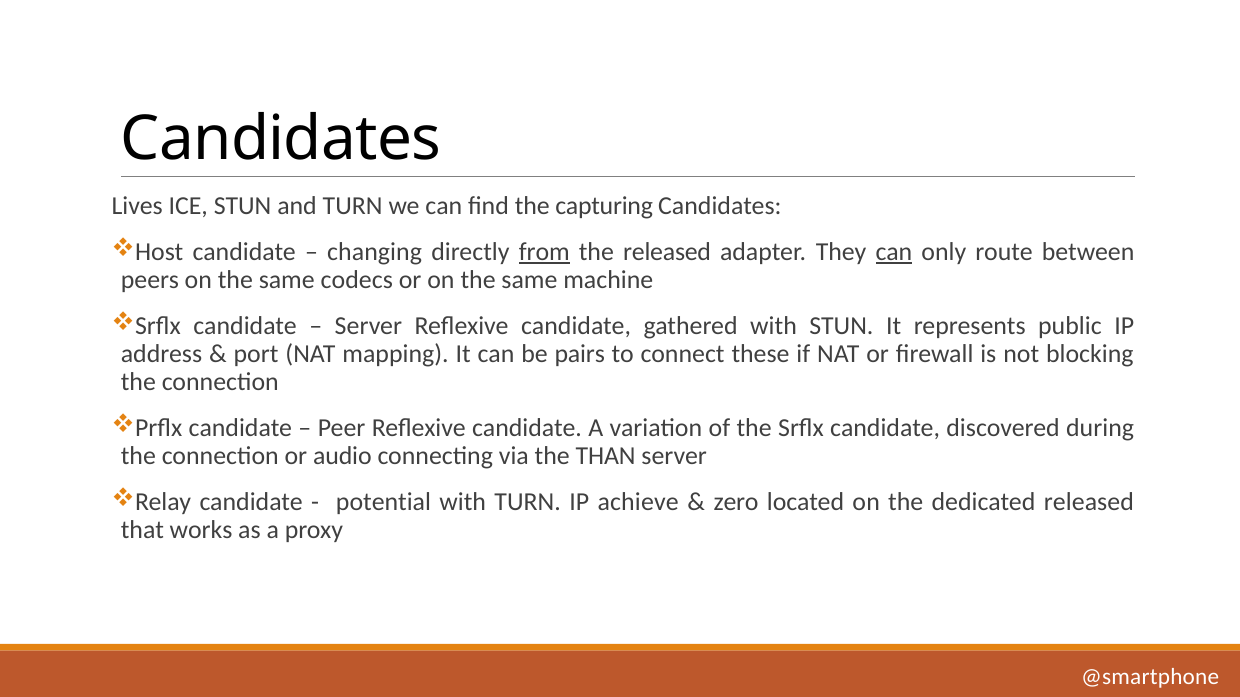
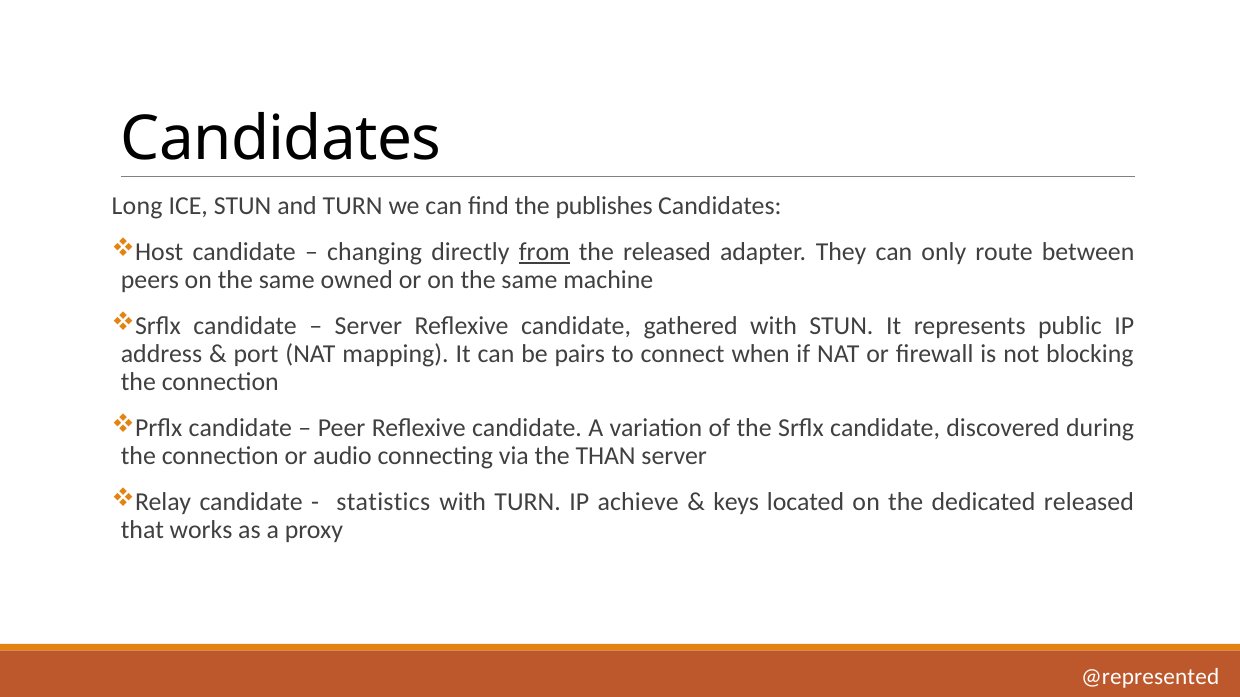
Lives: Lives -> Long
capturing: capturing -> publishes
can at (894, 252) underline: present -> none
codecs: codecs -> owned
these: these -> when
potential: potential -> statistics
zero: zero -> keys
@smartphone: @smartphone -> @represented
